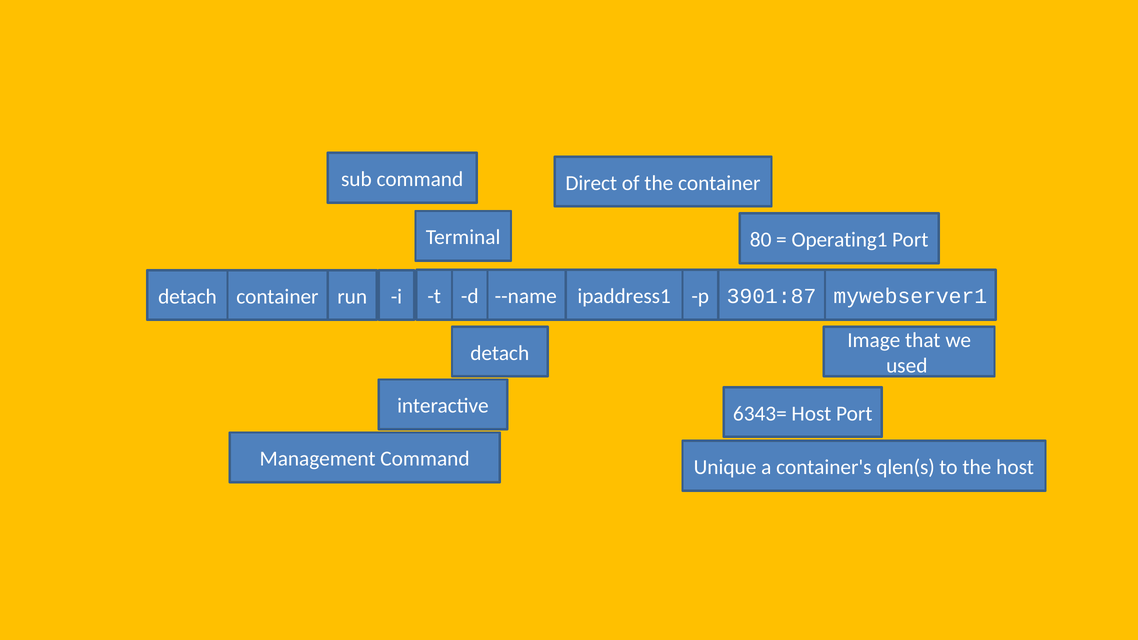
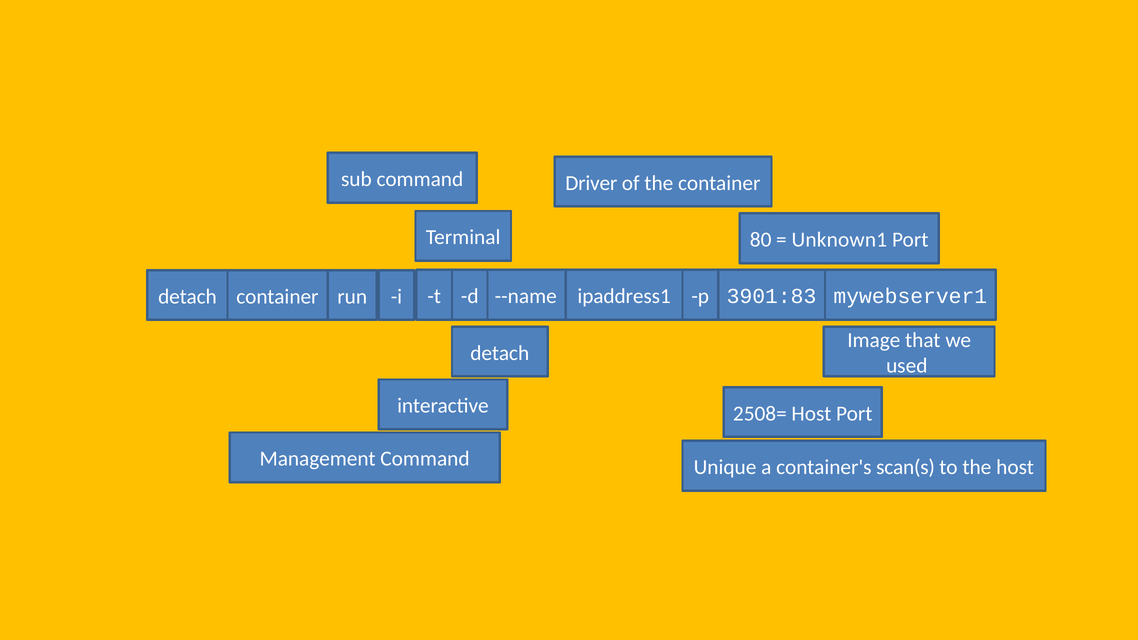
Direct: Direct -> Driver
Operating1: Operating1 -> Unknown1
3901:87: 3901:87 -> 3901:83
6343=: 6343= -> 2508=
qlen(s: qlen(s -> scan(s
